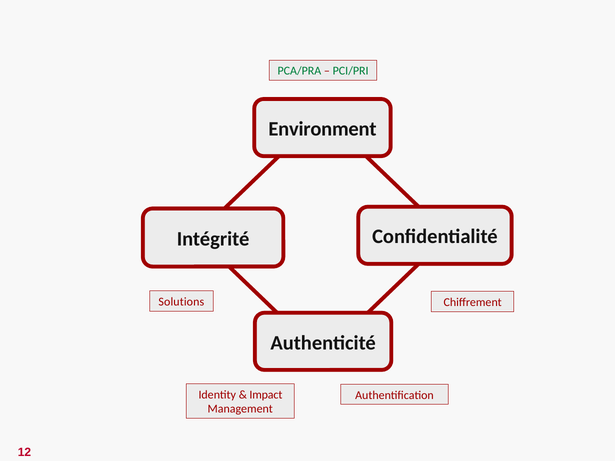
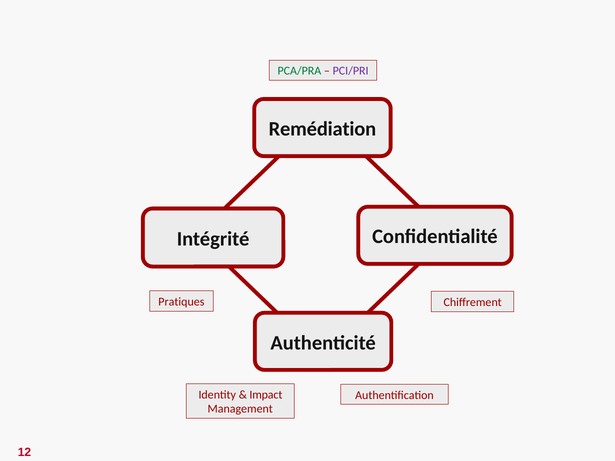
PCI/PRI colour: green -> purple
Environment: Environment -> Remédiation
Solutions: Solutions -> Pratiques
